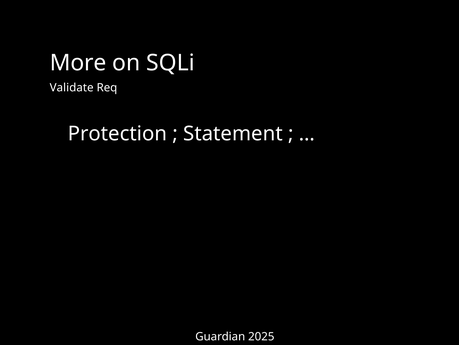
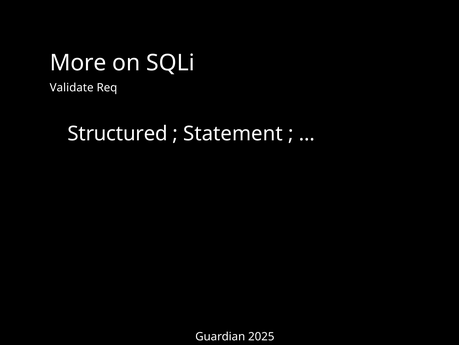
Protection: Protection -> Structured
